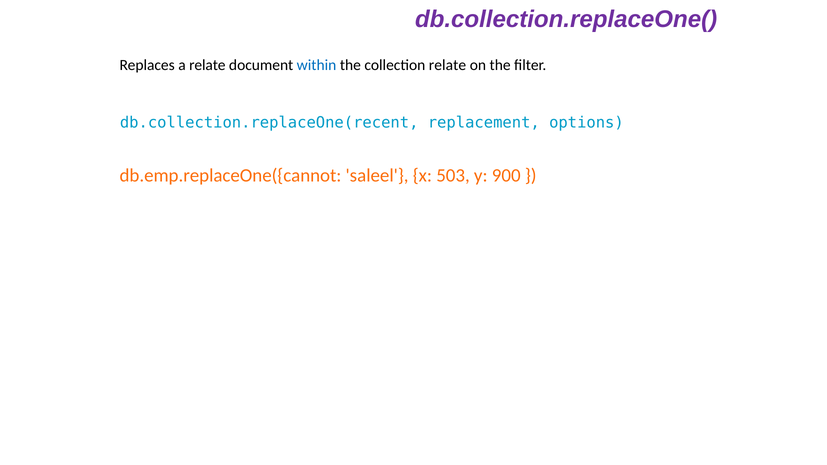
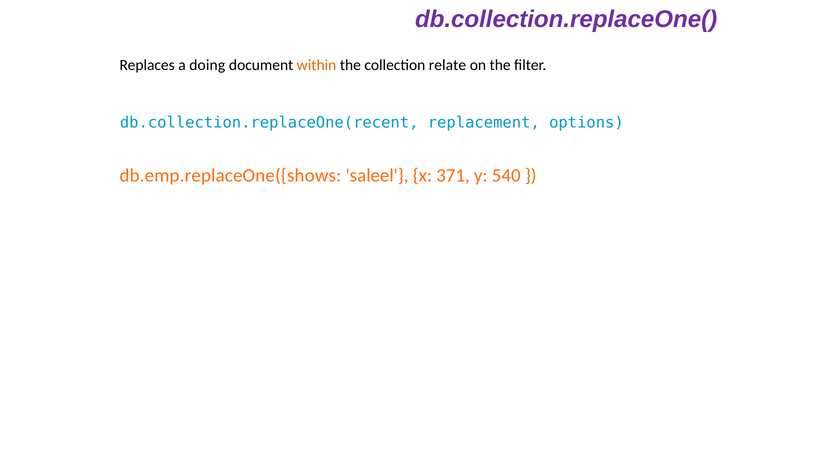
a relate: relate -> doing
within colour: blue -> orange
db.emp.replaceOne({cannot: db.emp.replaceOne({cannot -> db.emp.replaceOne({shows
503: 503 -> 371
900: 900 -> 540
